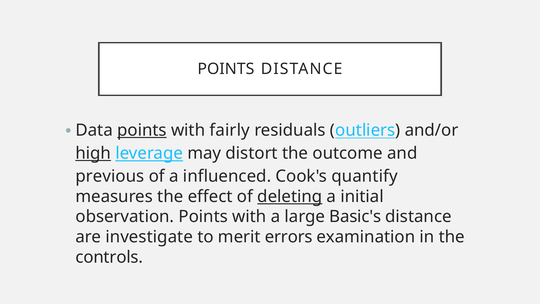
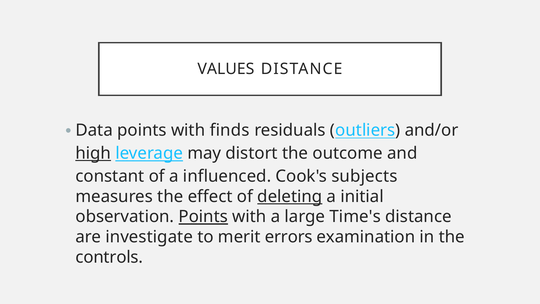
POINTS at (226, 69): POINTS -> VALUES
points at (142, 130) underline: present -> none
fairly: fairly -> finds
previous: previous -> constant
quantify: quantify -> subjects
Points at (203, 217) underline: none -> present
Basic's: Basic's -> Time's
